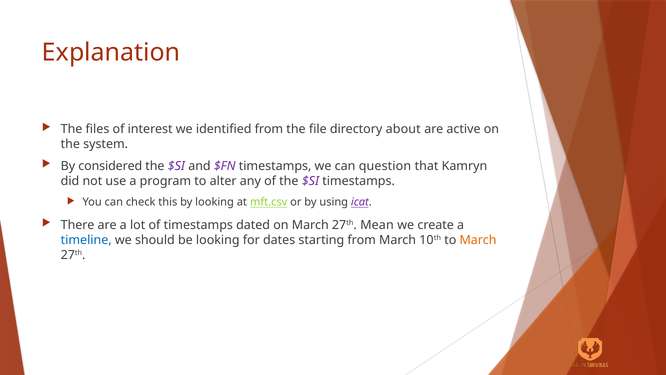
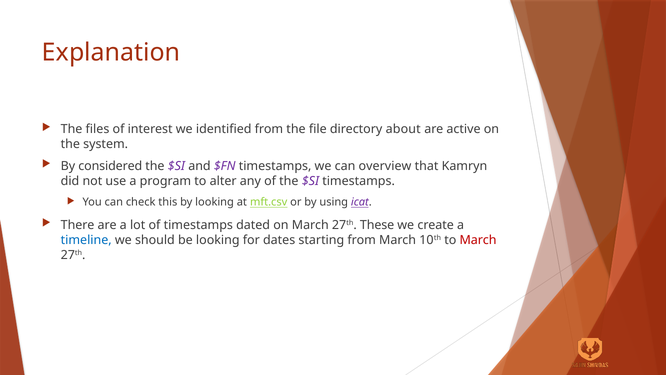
question: question -> overview
Mean: Mean -> These
March at (478, 240) colour: orange -> red
